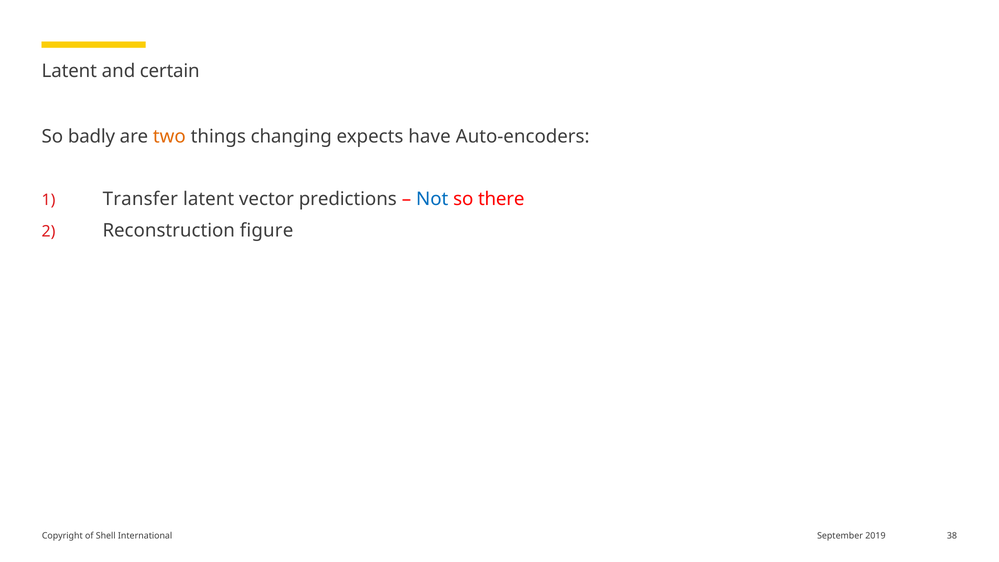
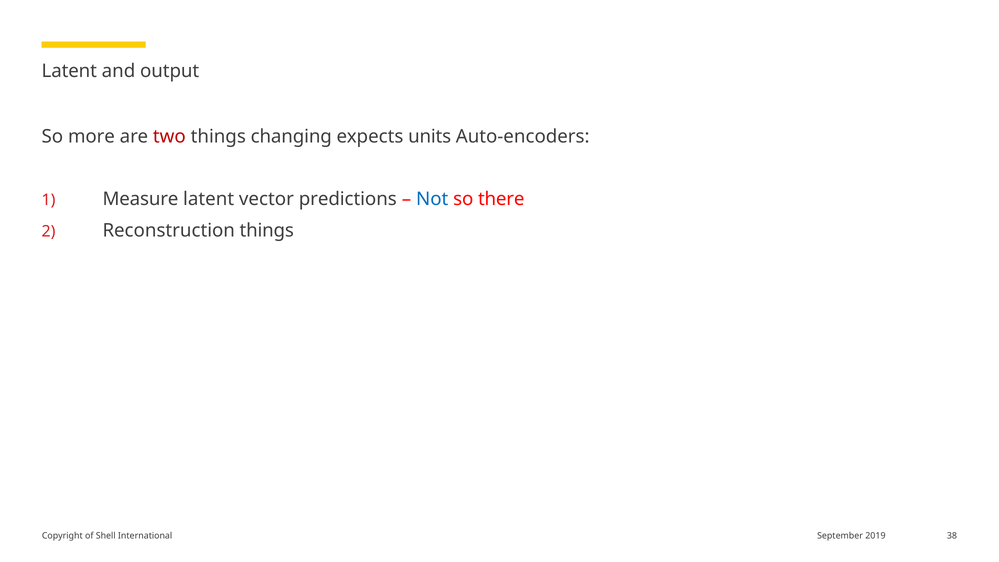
certain: certain -> output
badly: badly -> more
two colour: orange -> red
have: have -> units
Transfer: Transfer -> Measure
Reconstruction figure: figure -> things
